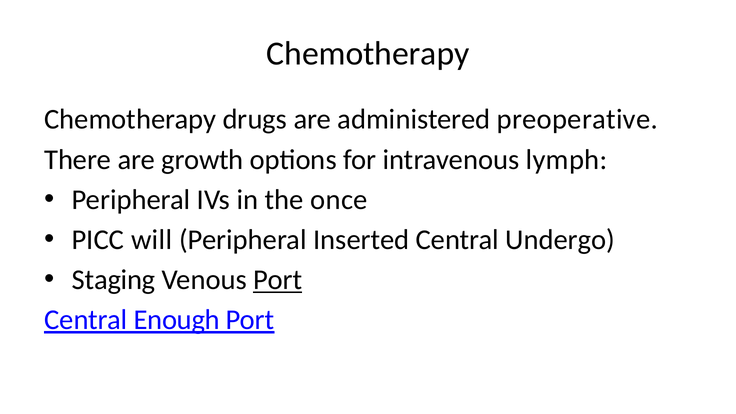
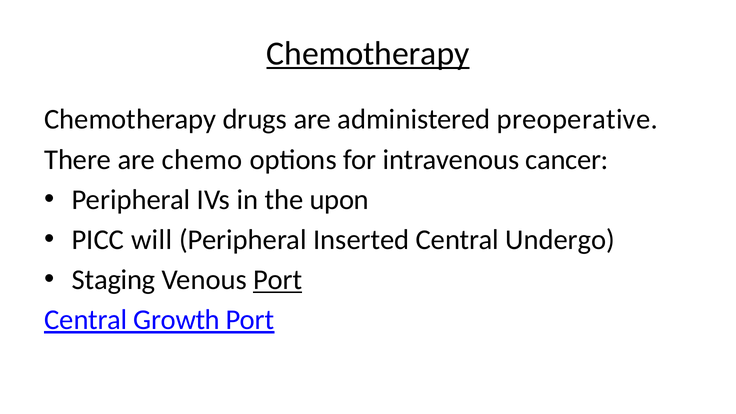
Chemotherapy at (368, 53) underline: none -> present
growth: growth -> chemo
lymph: lymph -> cancer
once: once -> upon
Enough: Enough -> Growth
